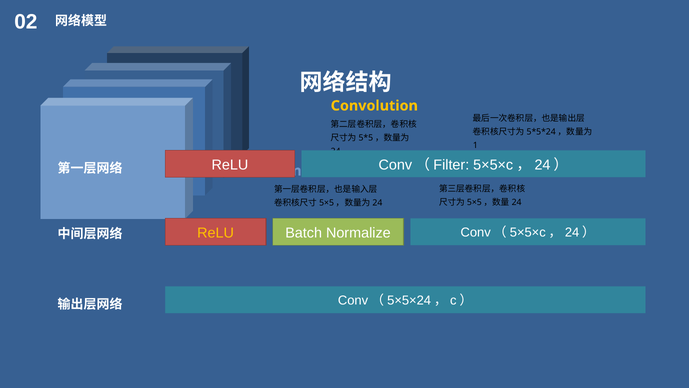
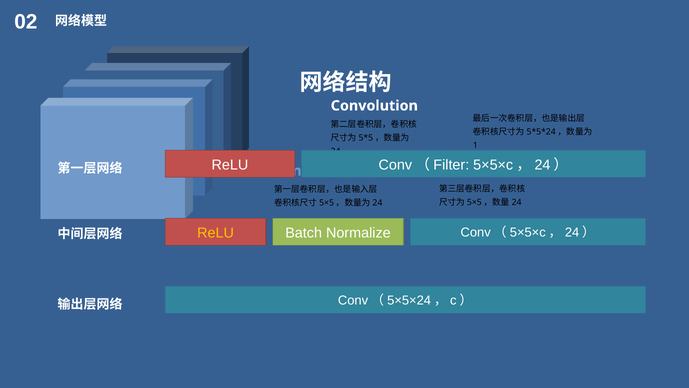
Convolution at (374, 106) colour: yellow -> white
